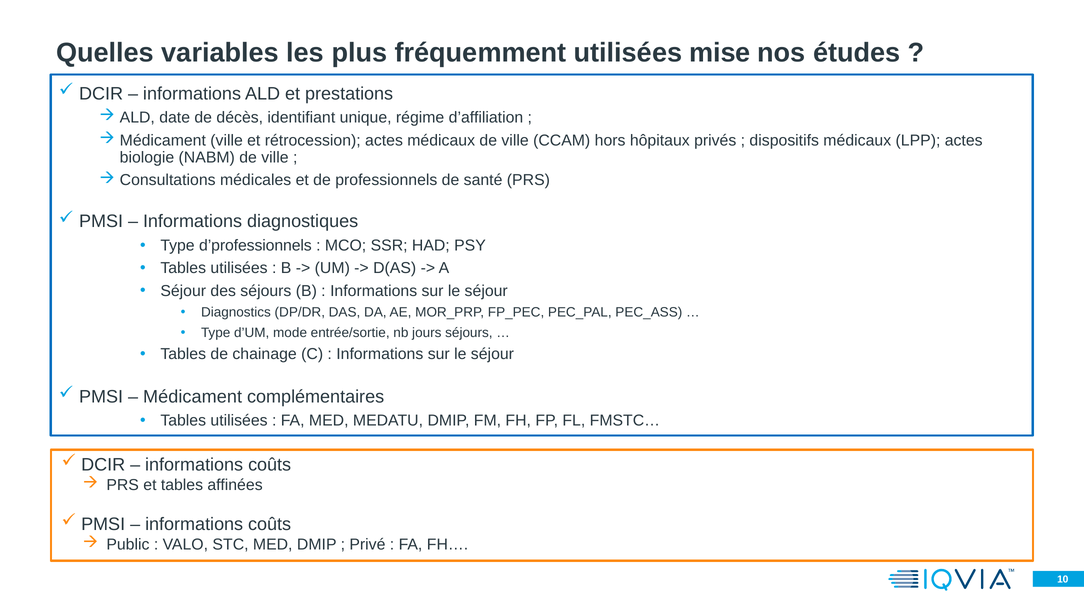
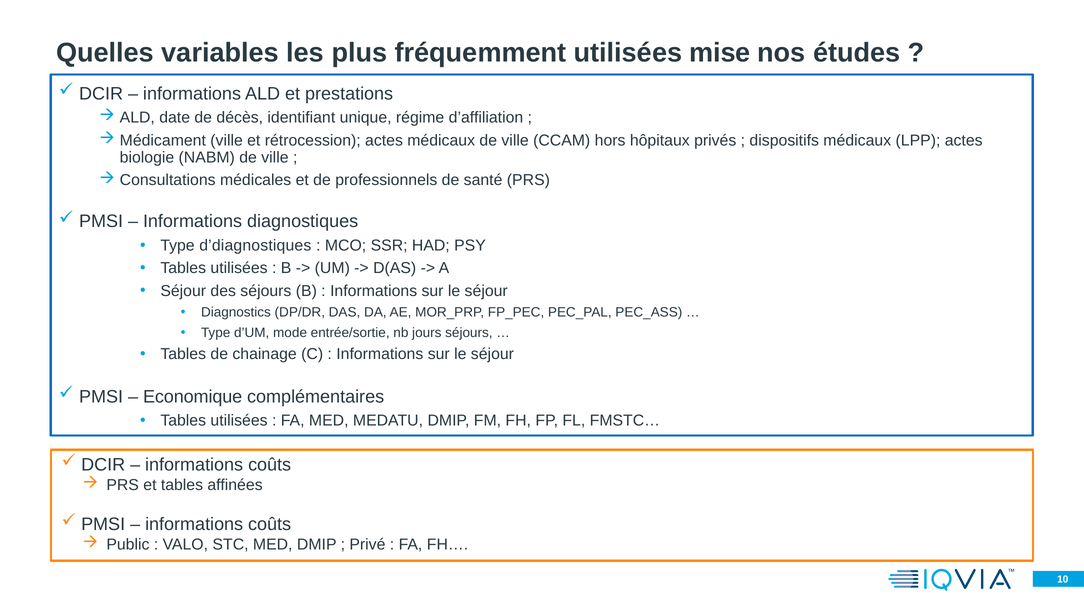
d’professionnels: d’professionnels -> d’diagnostiques
Médicament at (193, 396): Médicament -> Economique
